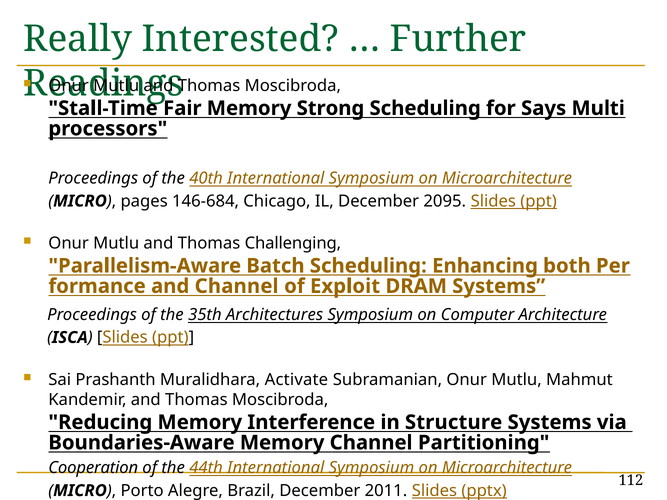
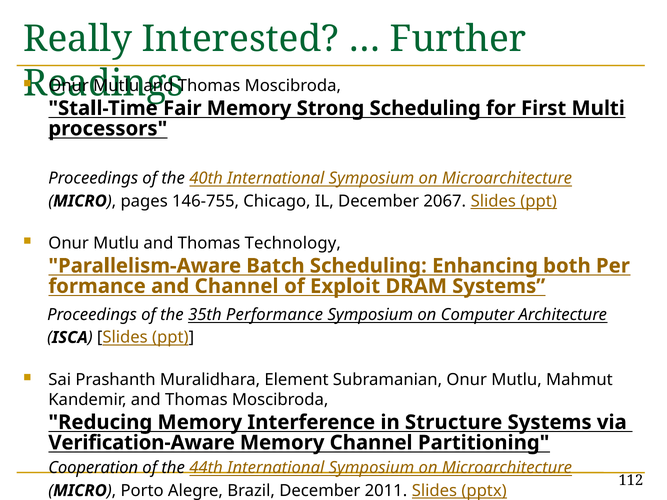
Says: Says -> First
146-684: 146-684 -> 146-755
2095: 2095 -> 2067
Challenging: Challenging -> Technology
Architectures: Architectures -> Performance
Activate: Activate -> Element
Boundaries-Aware: Boundaries-Aware -> Verification-Aware
